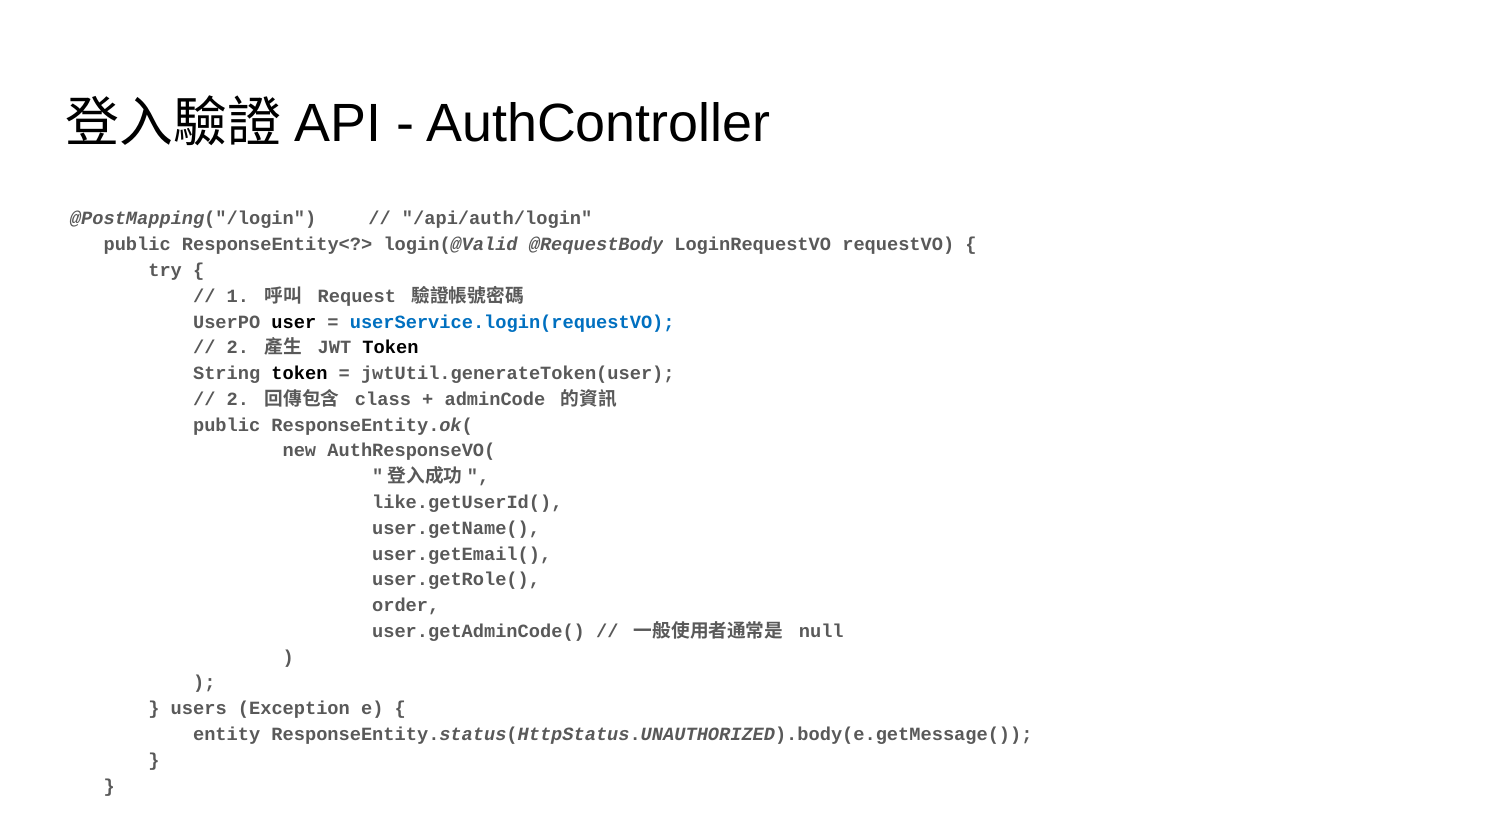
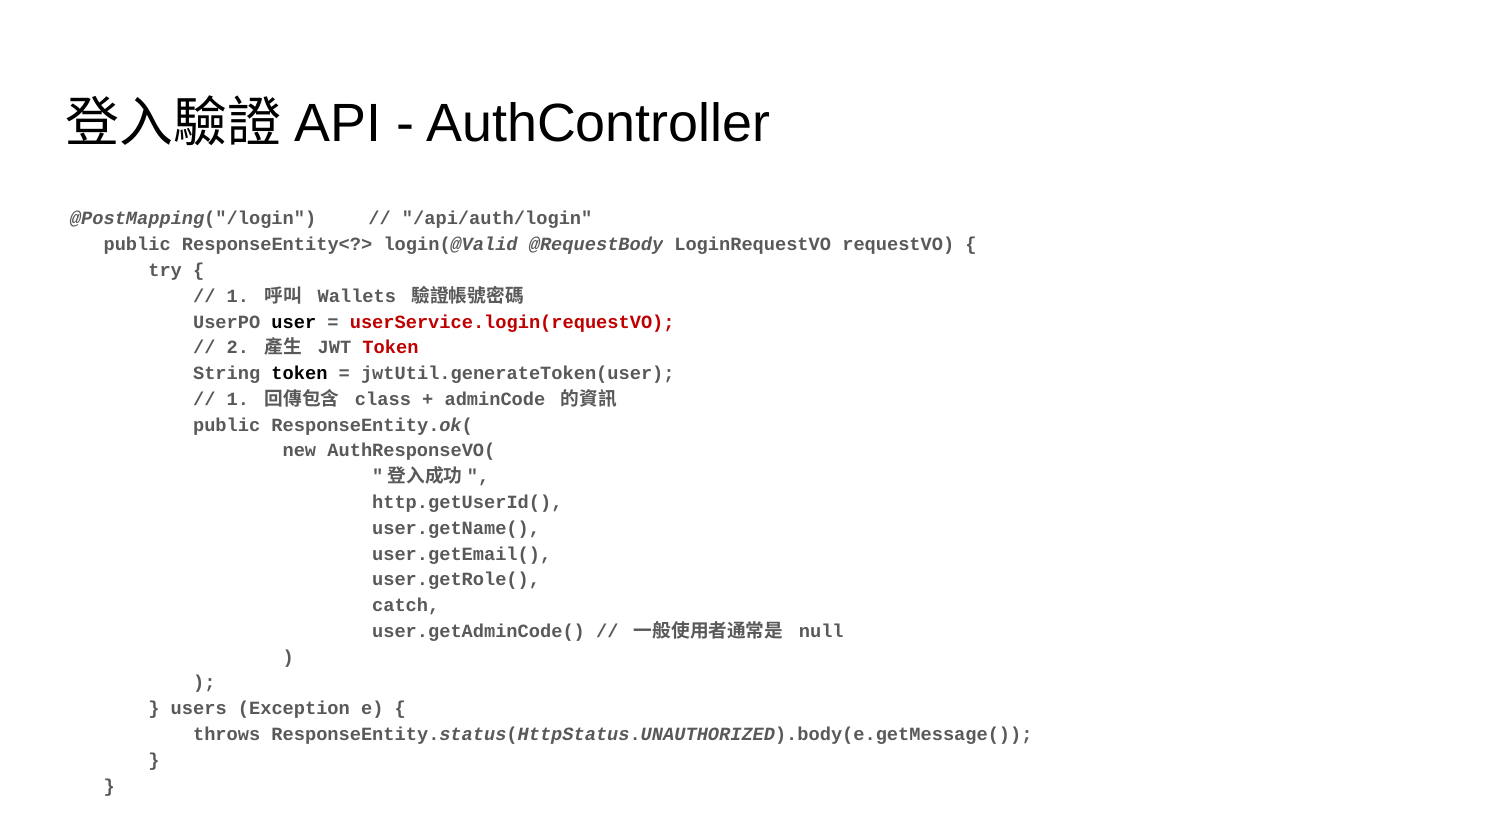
Request: Request -> Wallets
userService.login(requestVO colour: blue -> red
Token at (390, 348) colour: black -> red
2 at (238, 399): 2 -> 1
like.getUserId(: like.getUserId( -> http.getUserId(
order: order -> catch
entity: entity -> throws
